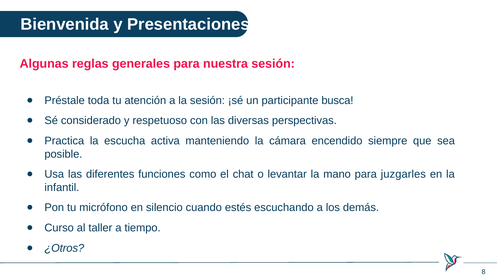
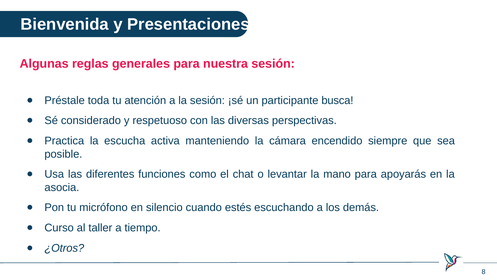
juzgarles: juzgarles -> apoyarás
infantil: infantil -> asocia
